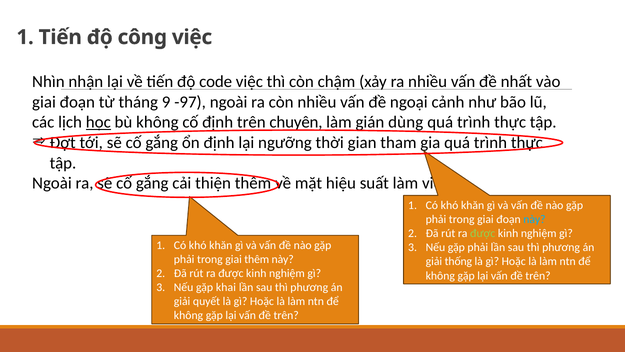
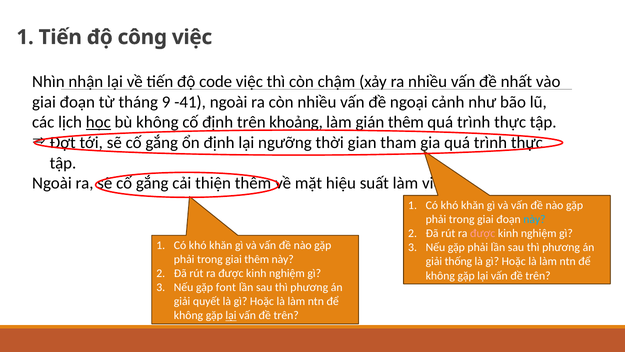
-97: -97 -> -41
chuyên: chuyên -> khoảng
gián dùng: dùng -> thêm
được at (483, 233) colour: light green -> pink
khai: khai -> font
lại at (231, 315) underline: none -> present
